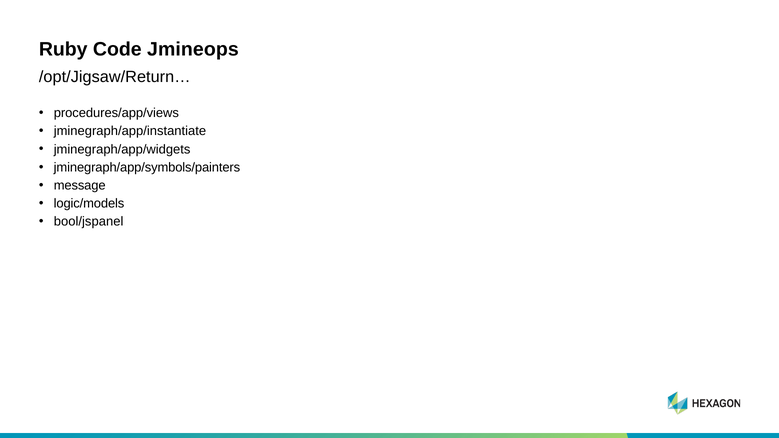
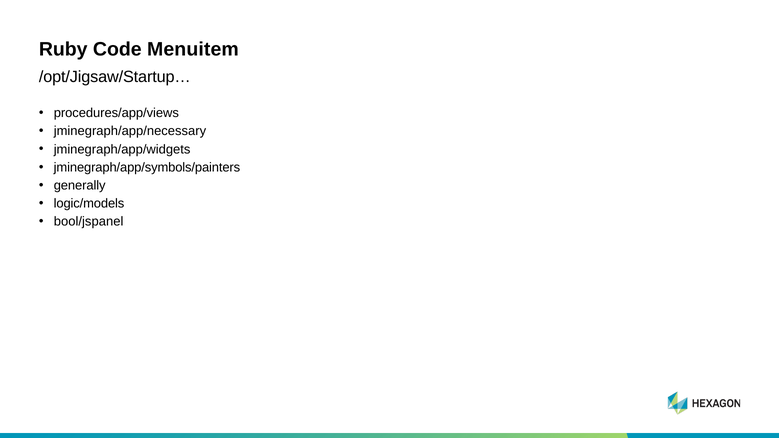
Jmineops: Jmineops -> Menuitem
/opt/Jigsaw/Return…: /opt/Jigsaw/Return… -> /opt/Jigsaw/Startup…
jminegraph/app/instantiate: jminegraph/app/instantiate -> jminegraph/app/necessary
message: message -> generally
